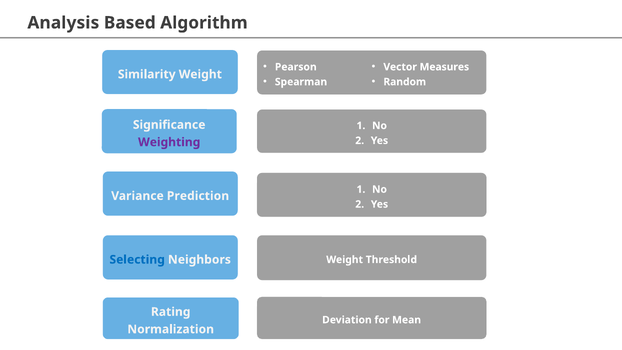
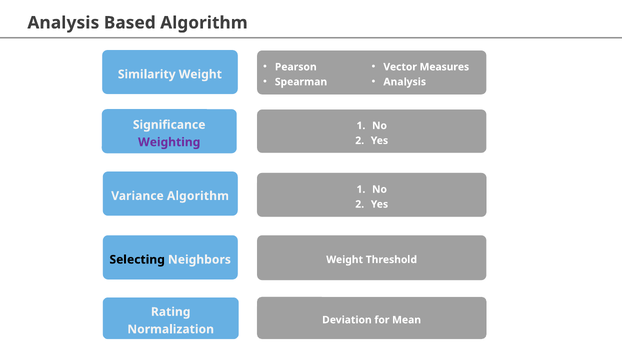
Random at (405, 82): Random -> Analysis
Variance Prediction: Prediction -> Algorithm
Selecting colour: blue -> black
